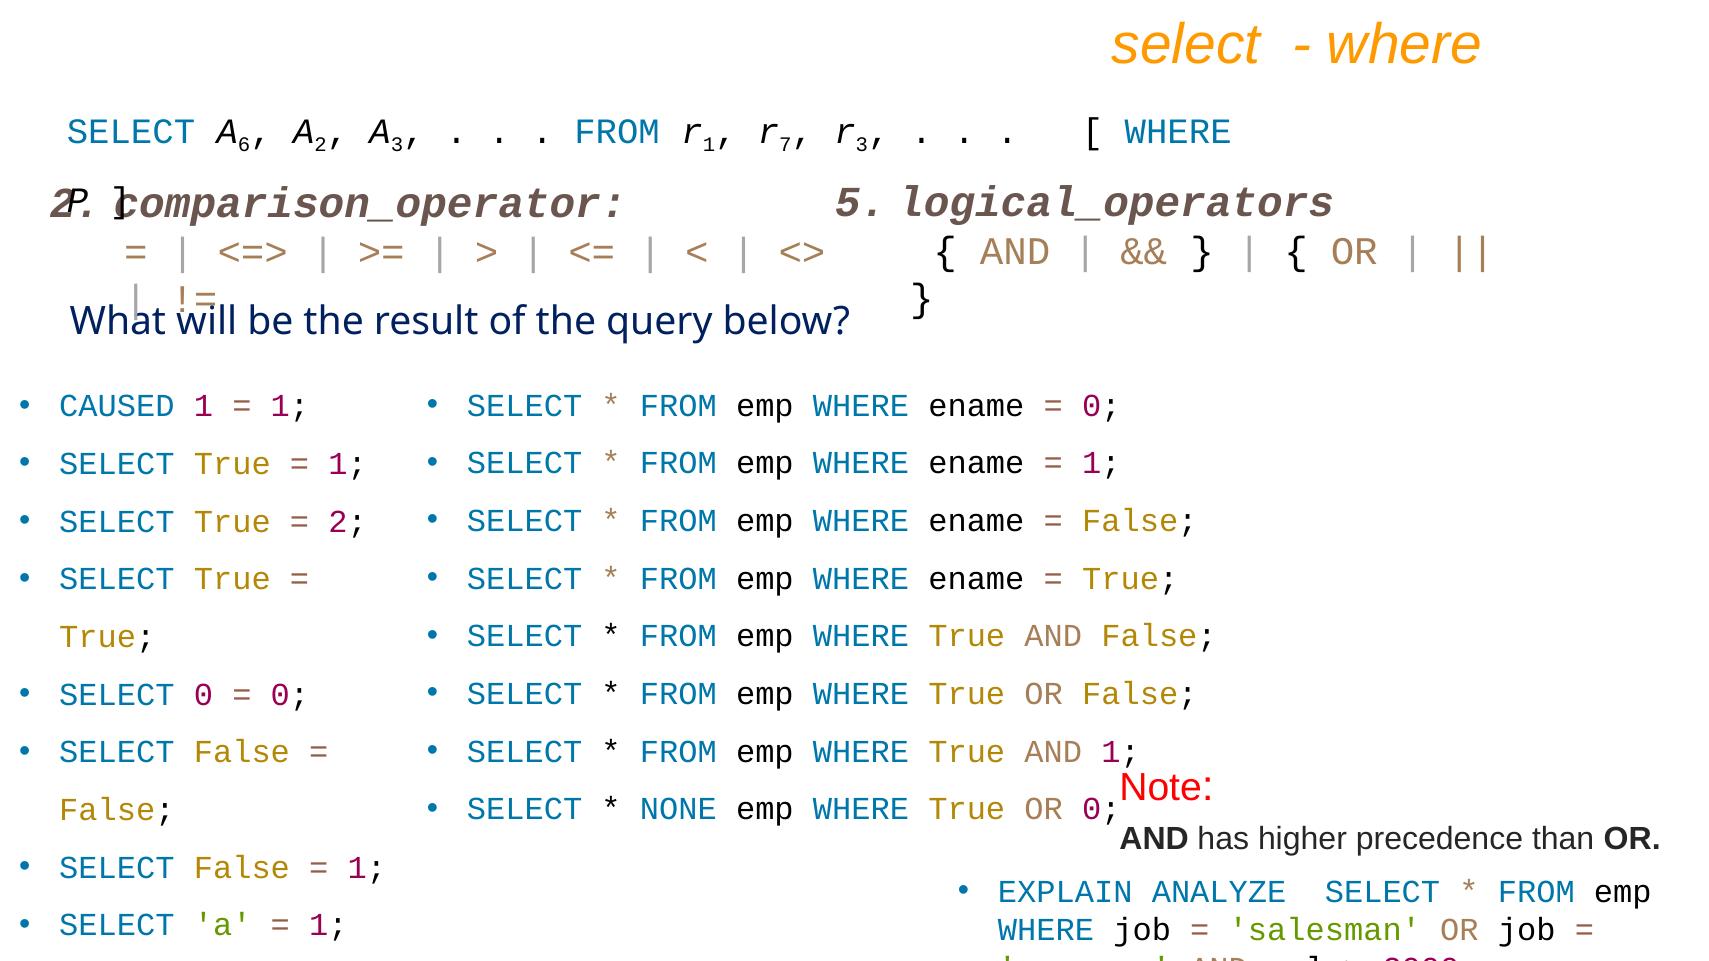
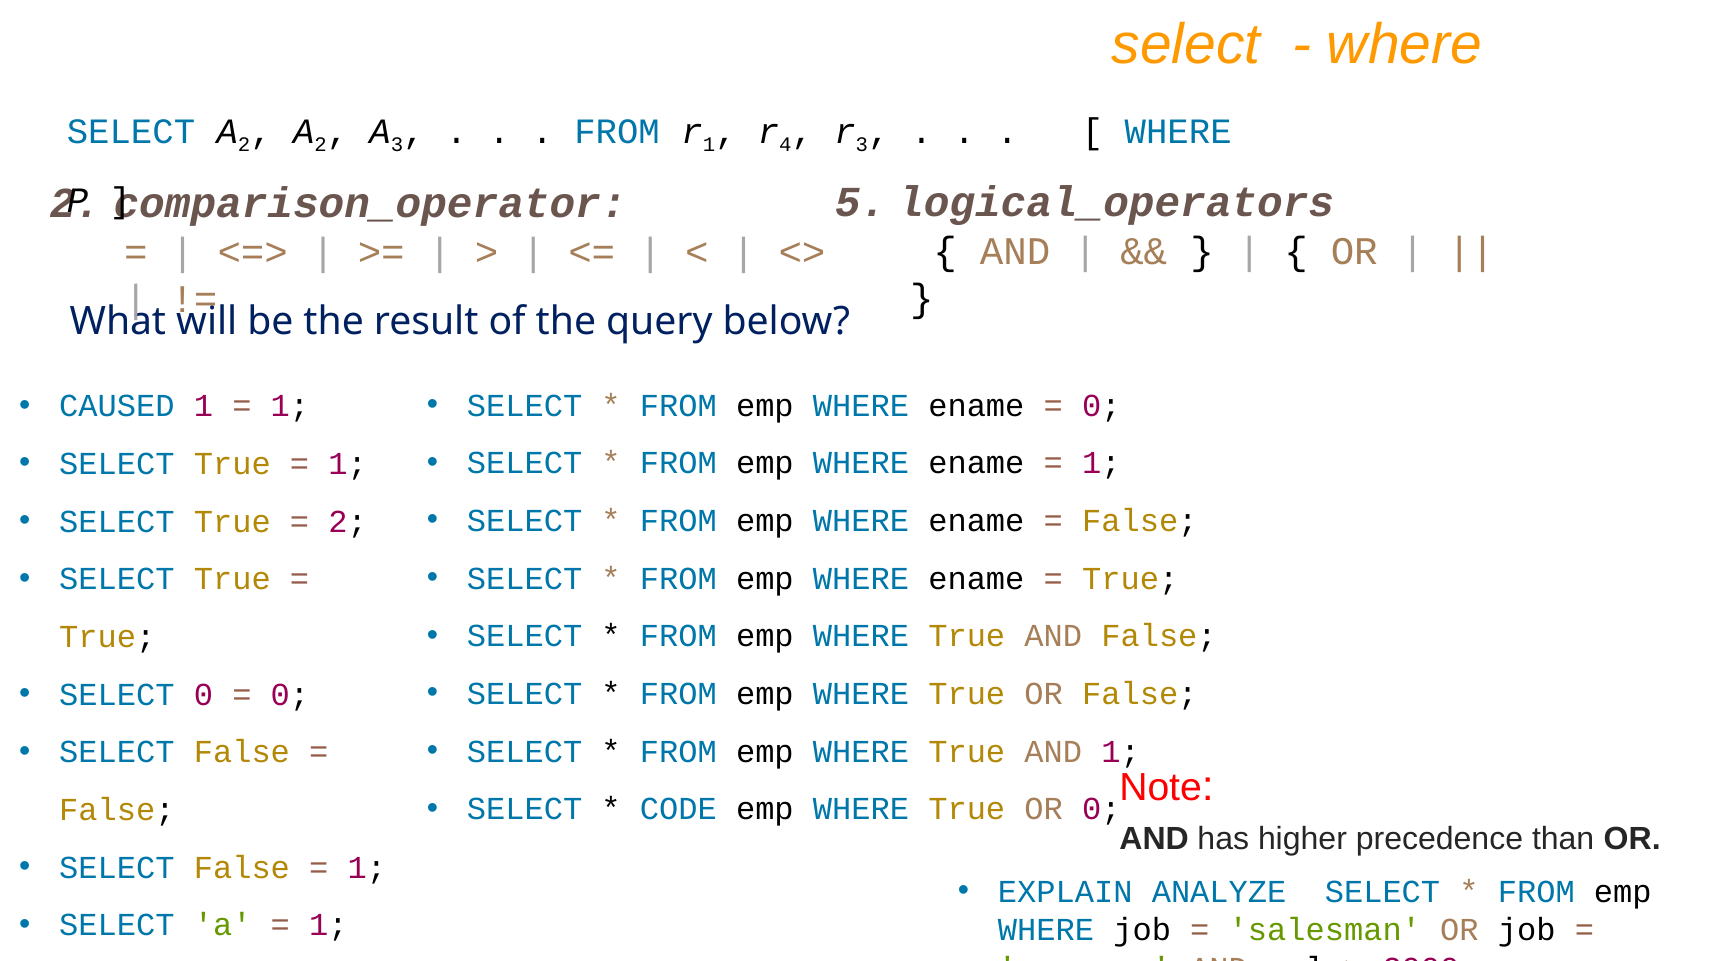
SELECT A 6: 6 -> 2
7: 7 -> 4
NONE: NONE -> CODE
